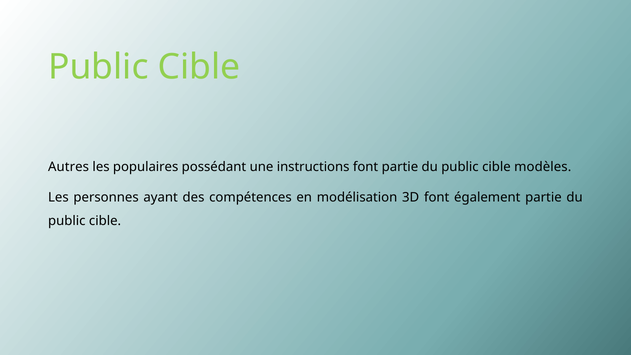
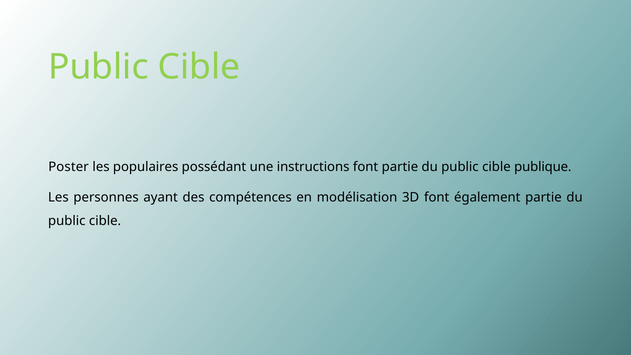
Autres: Autres -> Poster
modèles: modèles -> publique
